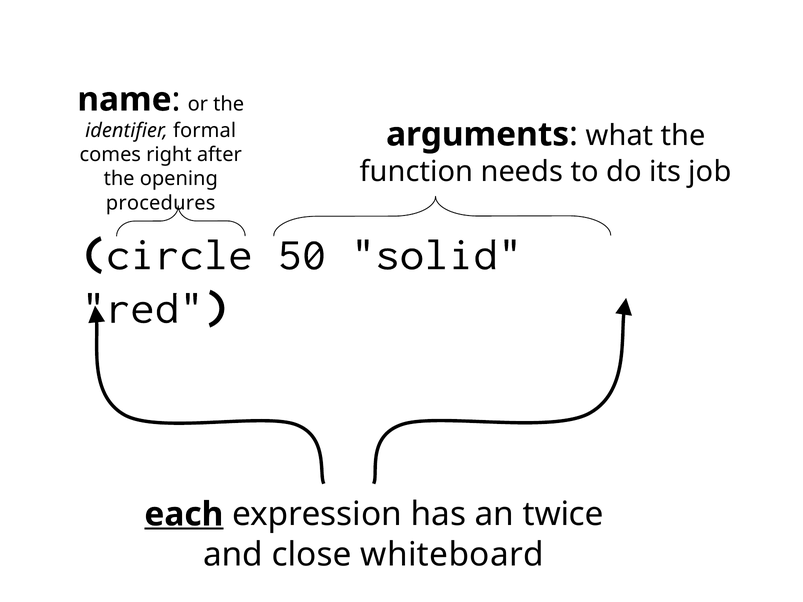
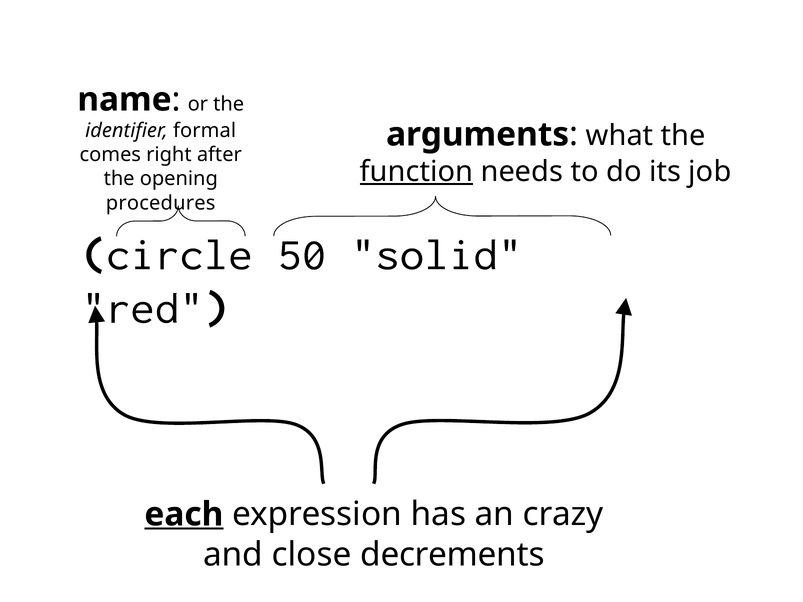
function underline: none -> present
twice: twice -> crazy
whiteboard: whiteboard -> decrements
